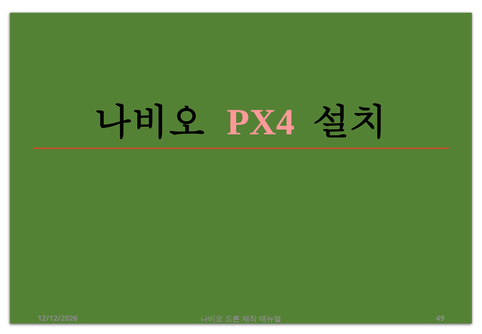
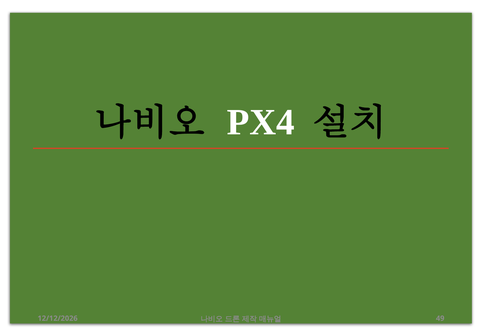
PX4 colour: pink -> white
